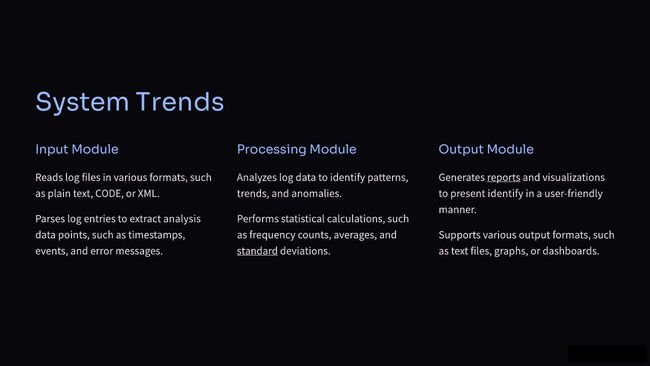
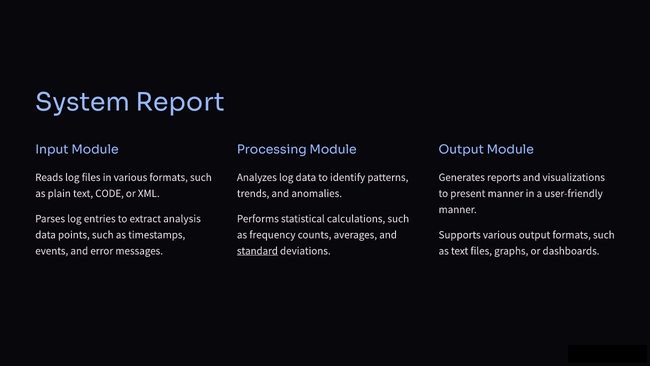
System Trends: Trends -> Report
reports underline: present -> none
present identify: identify -> manner
